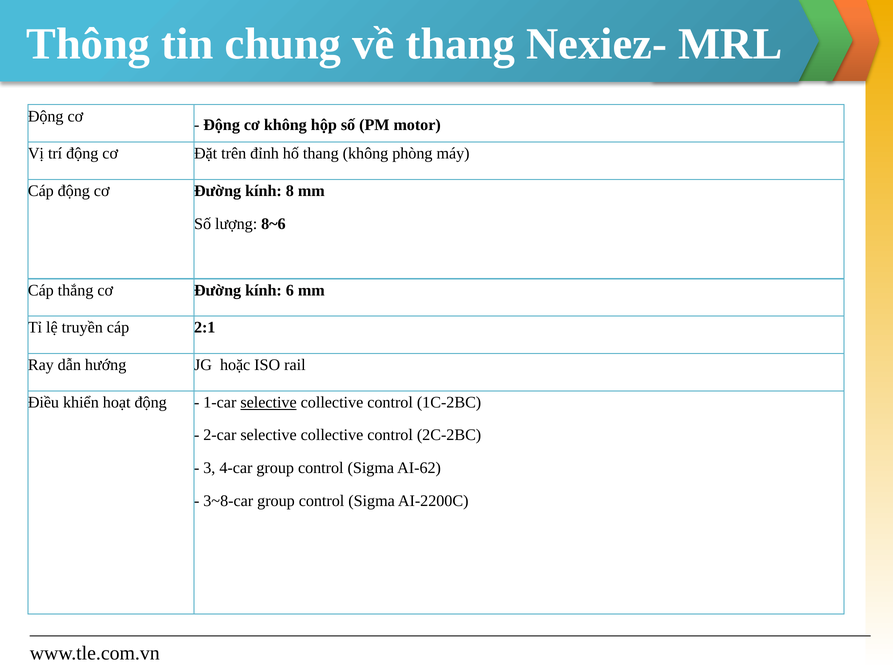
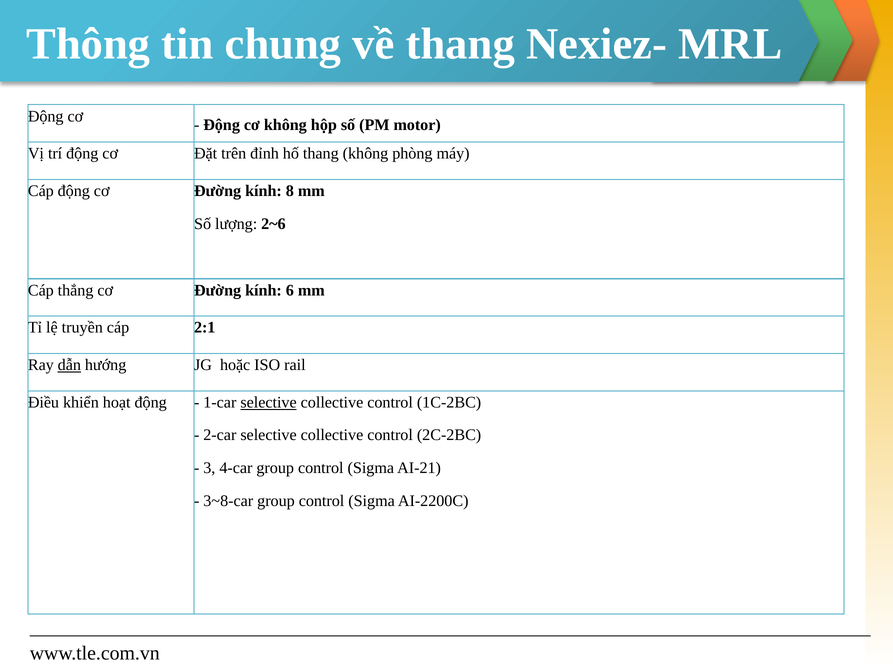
8~6: 8~6 -> 2~6
dẫn underline: none -> present
AI-62: AI-62 -> AI-21
